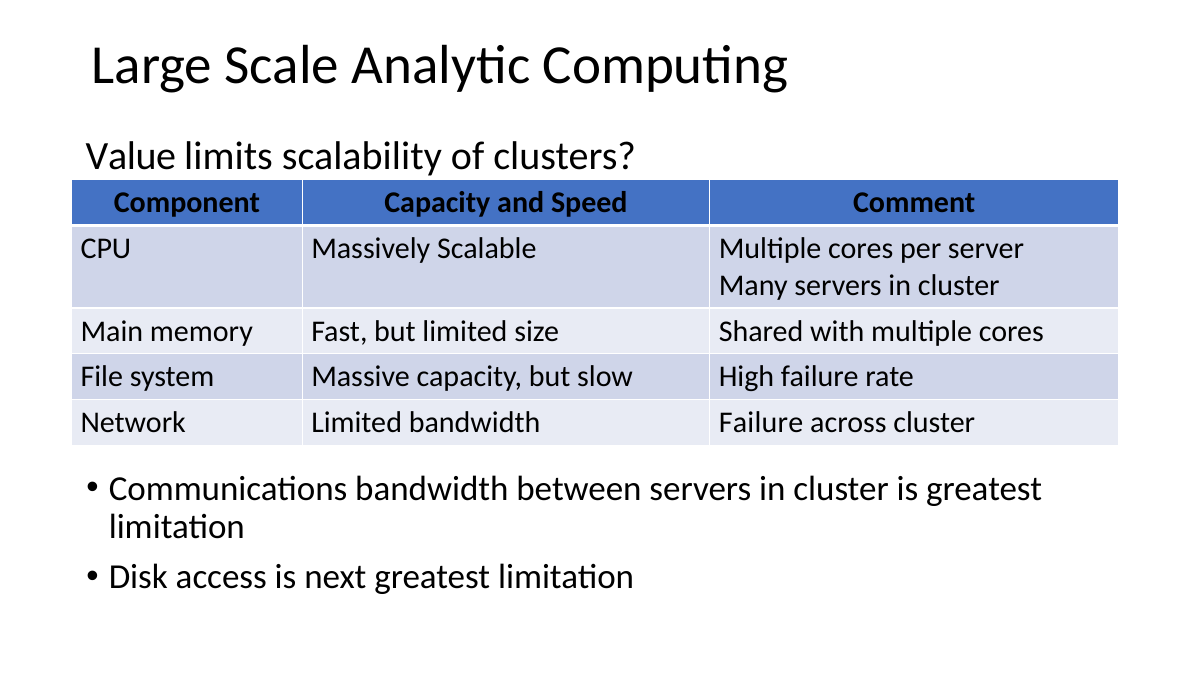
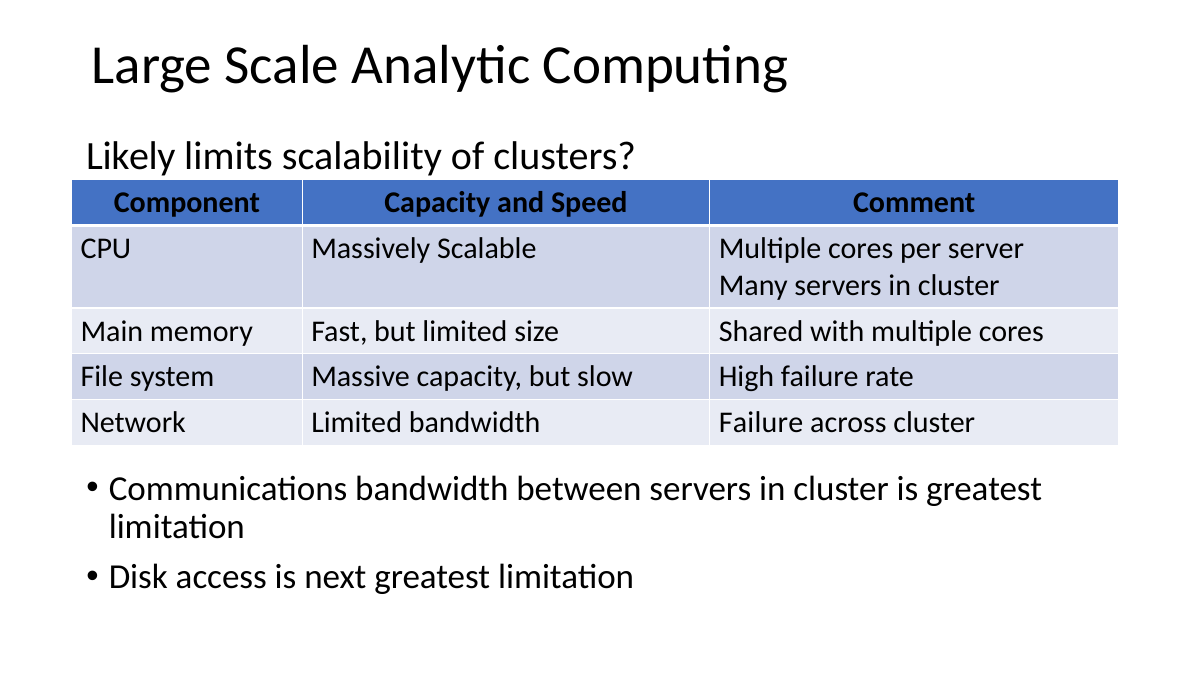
Value: Value -> Likely
